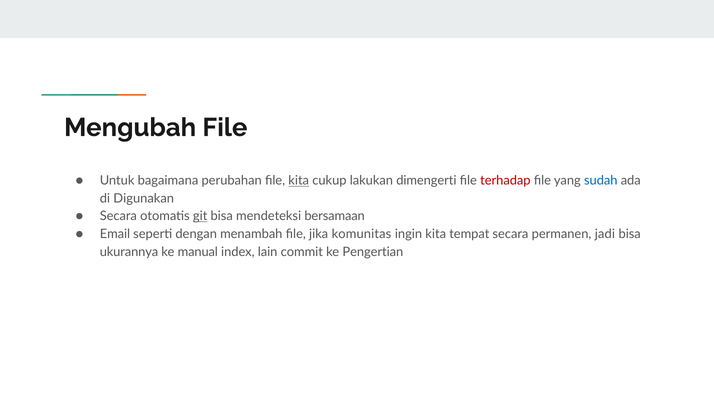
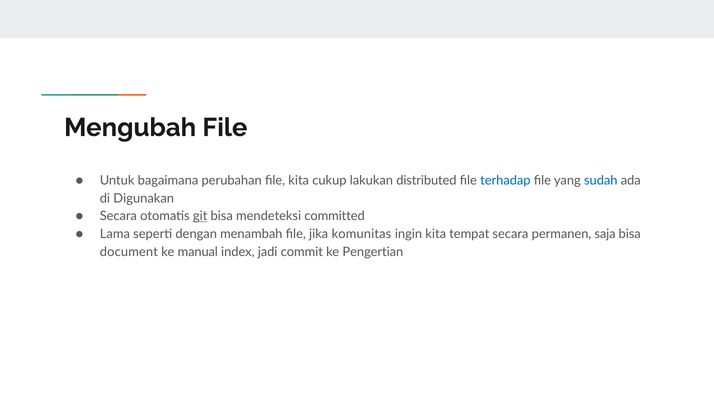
kita at (299, 180) underline: present -> none
dimengerti: dimengerti -> distributed
terhadap colour: red -> blue
bersamaan: bersamaan -> committed
Email: Email -> Lama
jadi: jadi -> saja
ukurannya: ukurannya -> document
lain: lain -> jadi
